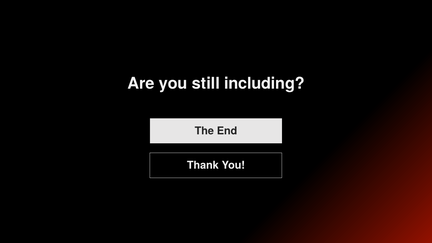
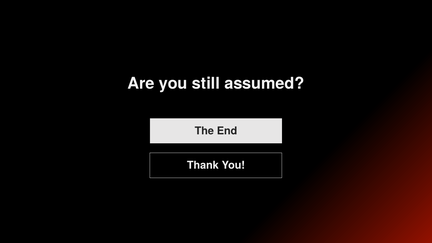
including: including -> assumed
